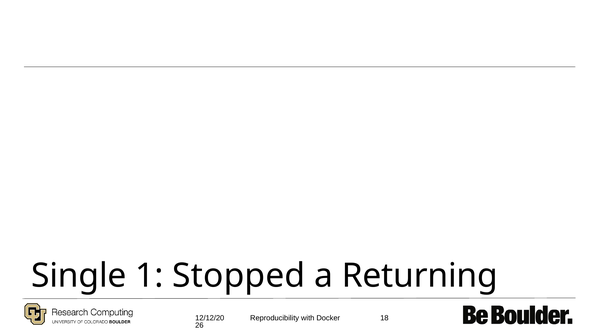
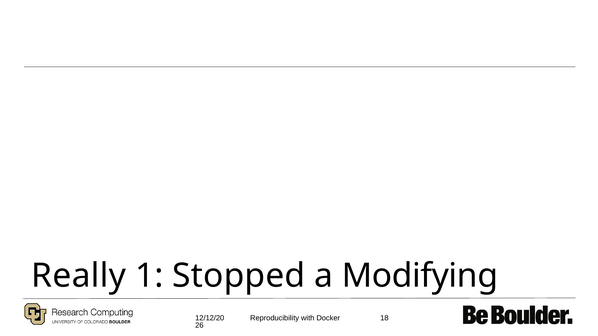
Single: Single -> Really
Returning: Returning -> Modifying
